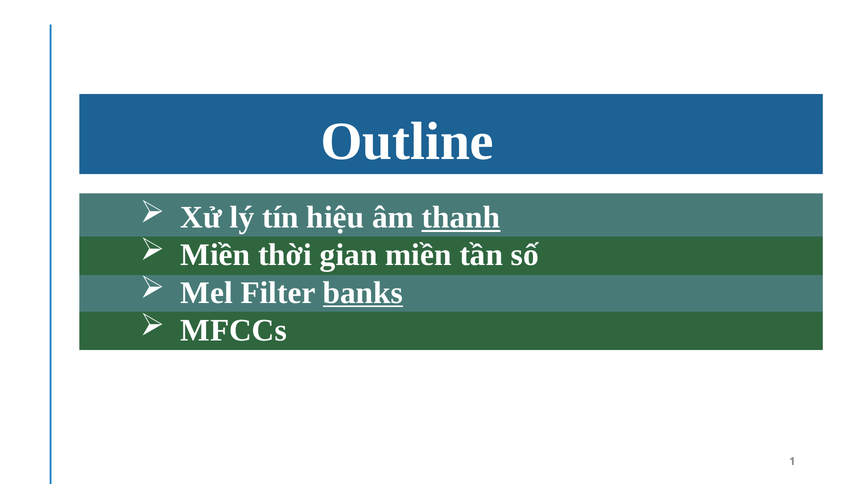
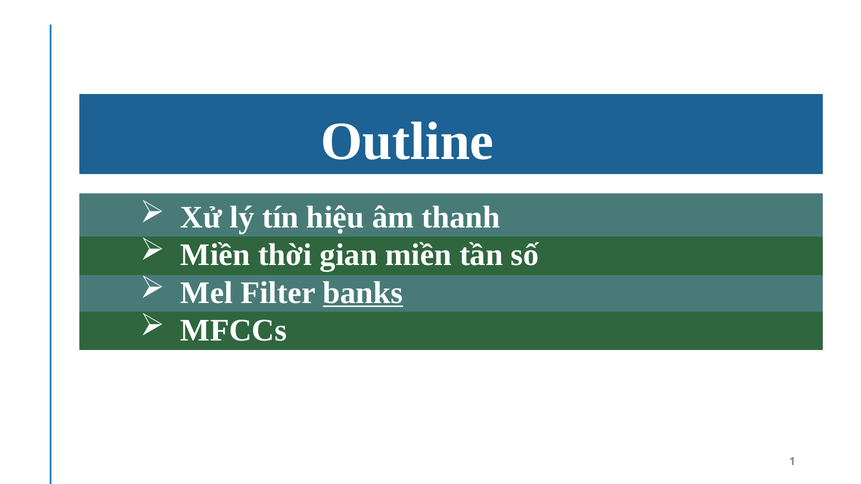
thanh underline: present -> none
